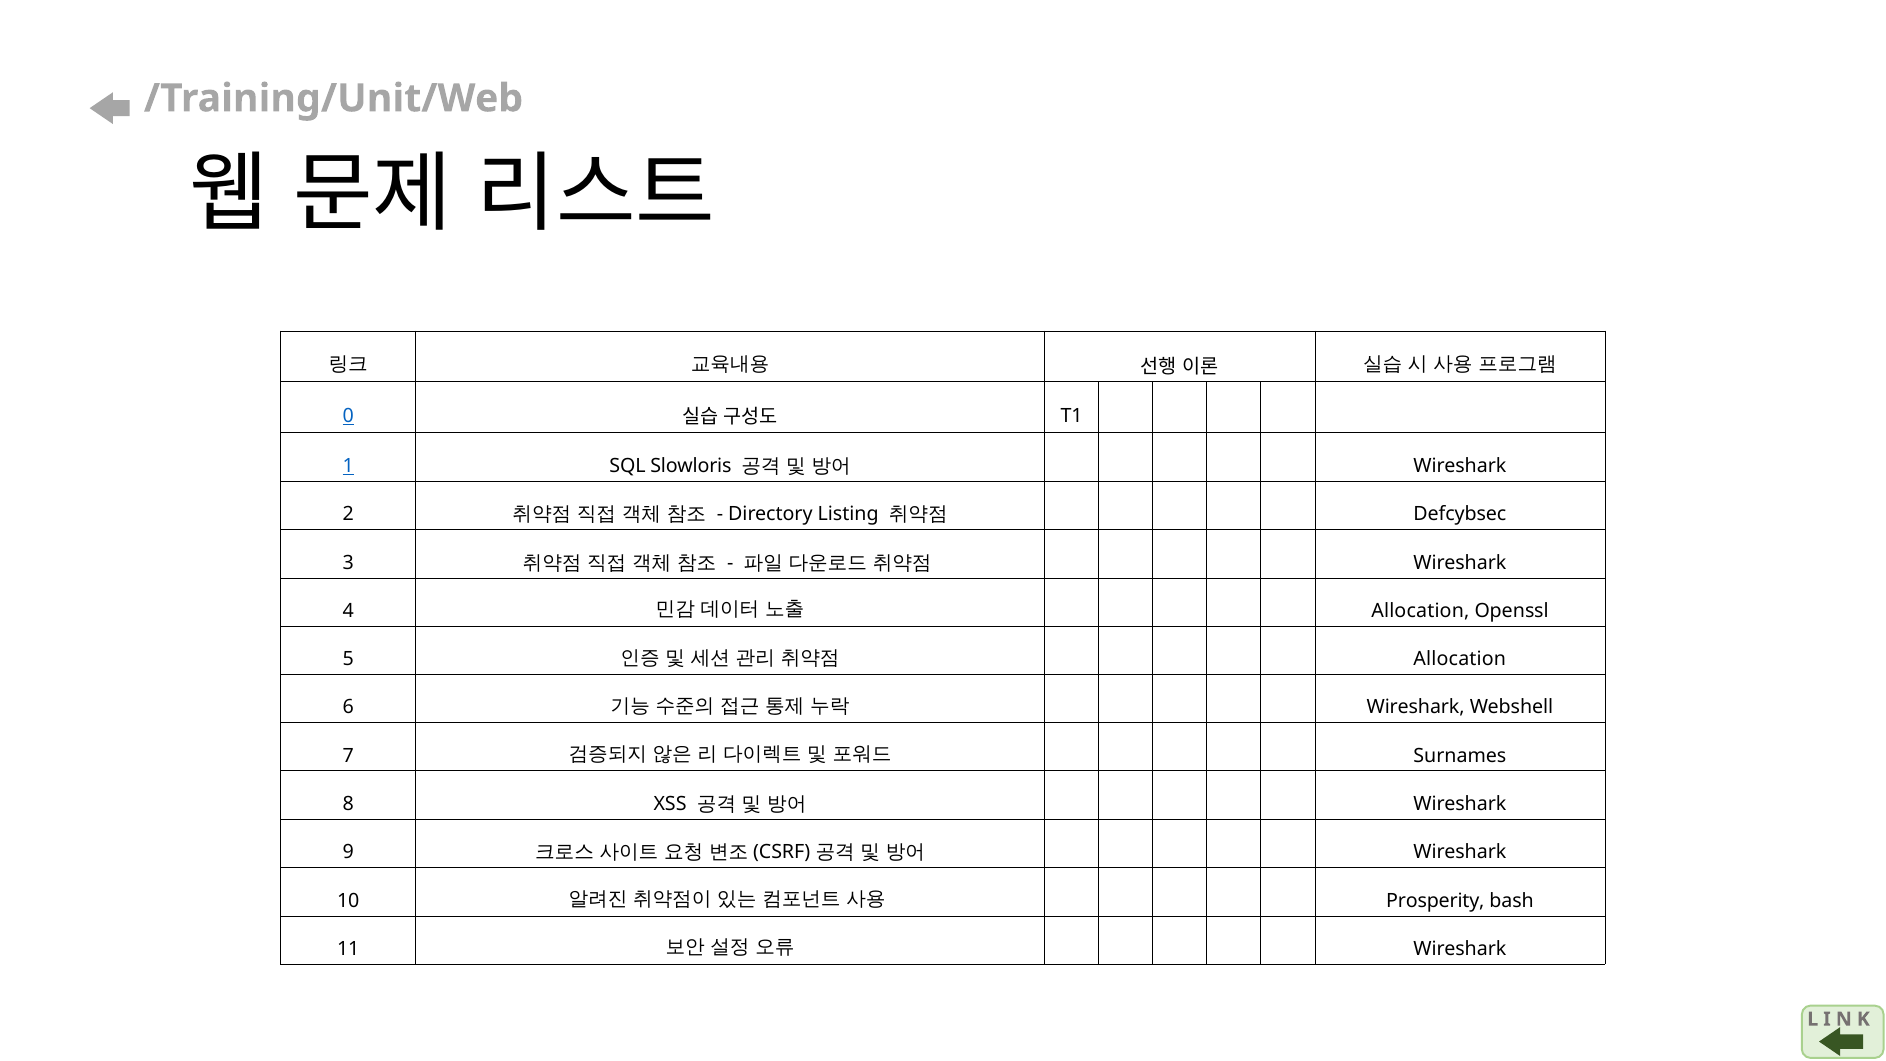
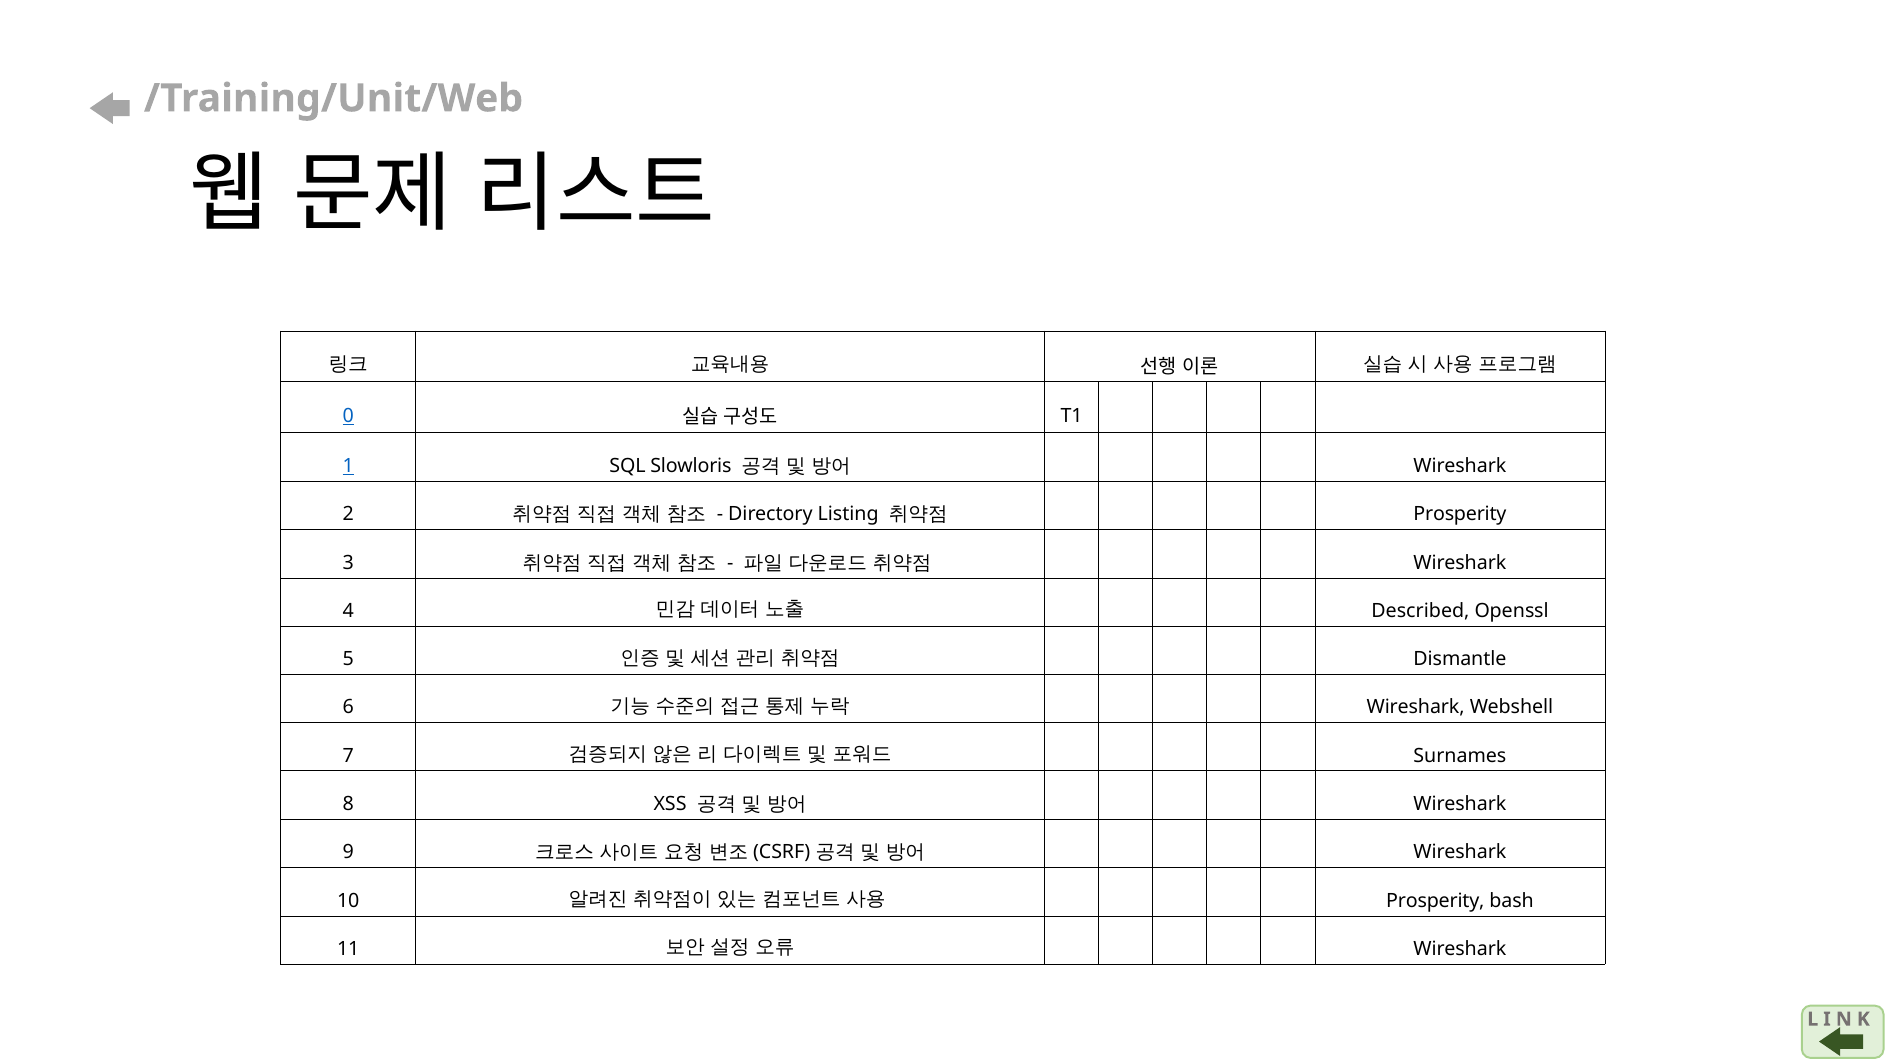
Defcybsec at (1460, 514): Defcybsec -> Prosperity
Allocation at (1420, 611): Allocation -> Described
Allocation at (1460, 659): Allocation -> Dismantle
